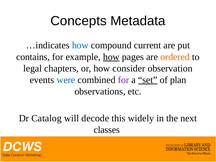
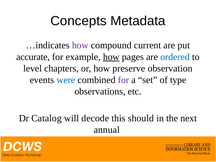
how at (80, 45) colour: blue -> purple
contains: contains -> accurate
ordered colour: orange -> blue
legal: legal -> level
consider: consider -> preserve
set underline: present -> none
plan: plan -> type
widely: widely -> should
classes: classes -> annual
